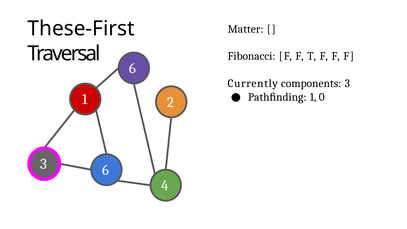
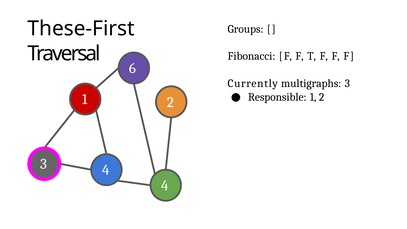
Matter: Matter -> Groups
components: components -> multigraphs
Pathﬁnding: Pathﬁnding -> Responsible
1 0: 0 -> 2
3 6: 6 -> 4
